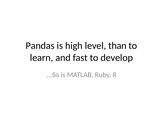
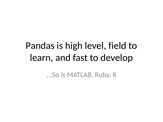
than: than -> field
